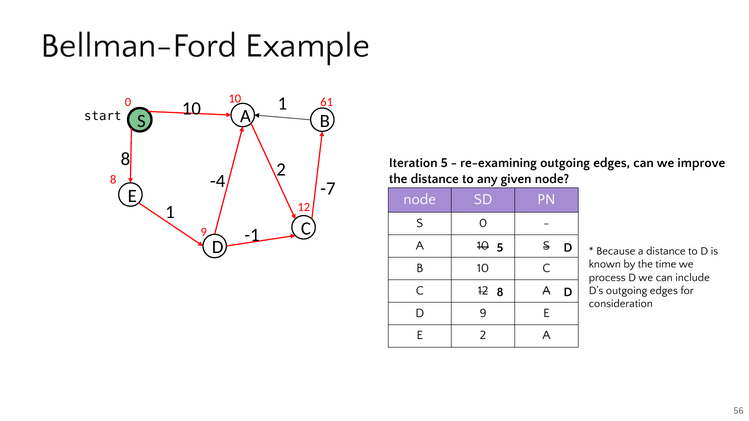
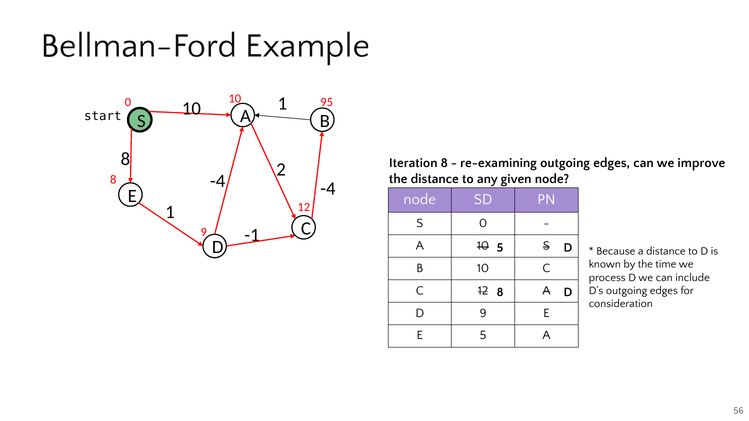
61: 61 -> 95
Iteration 5: 5 -> 8
-7 at (328, 189): -7 -> -4
E 2: 2 -> 5
